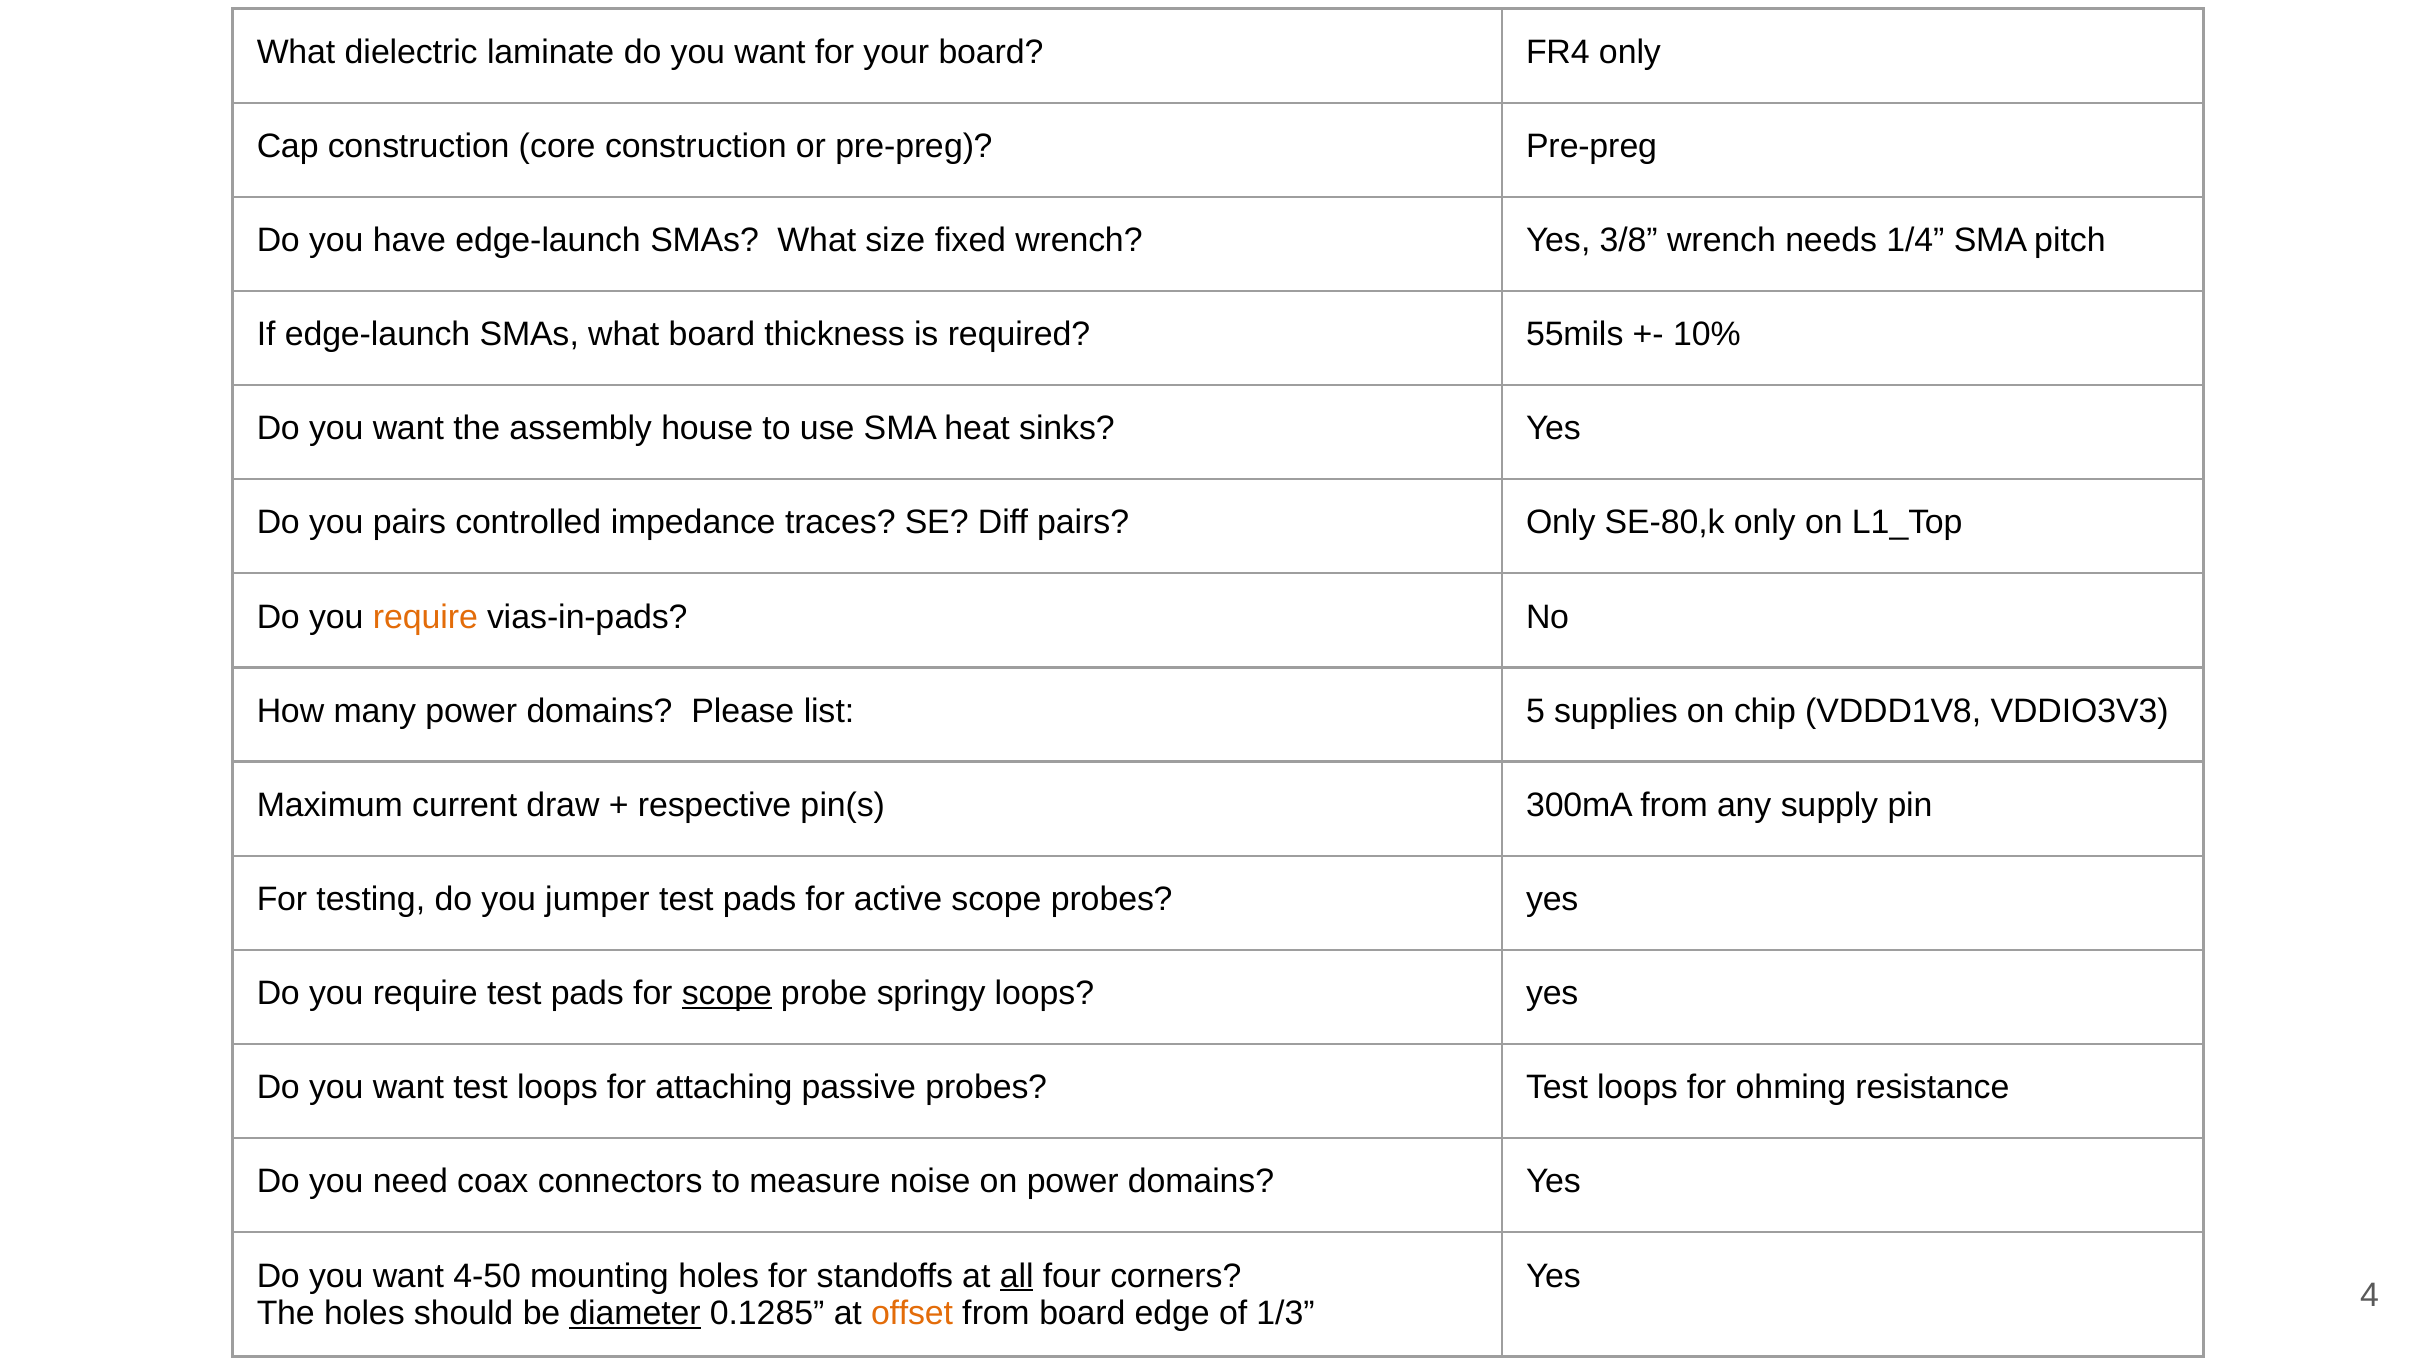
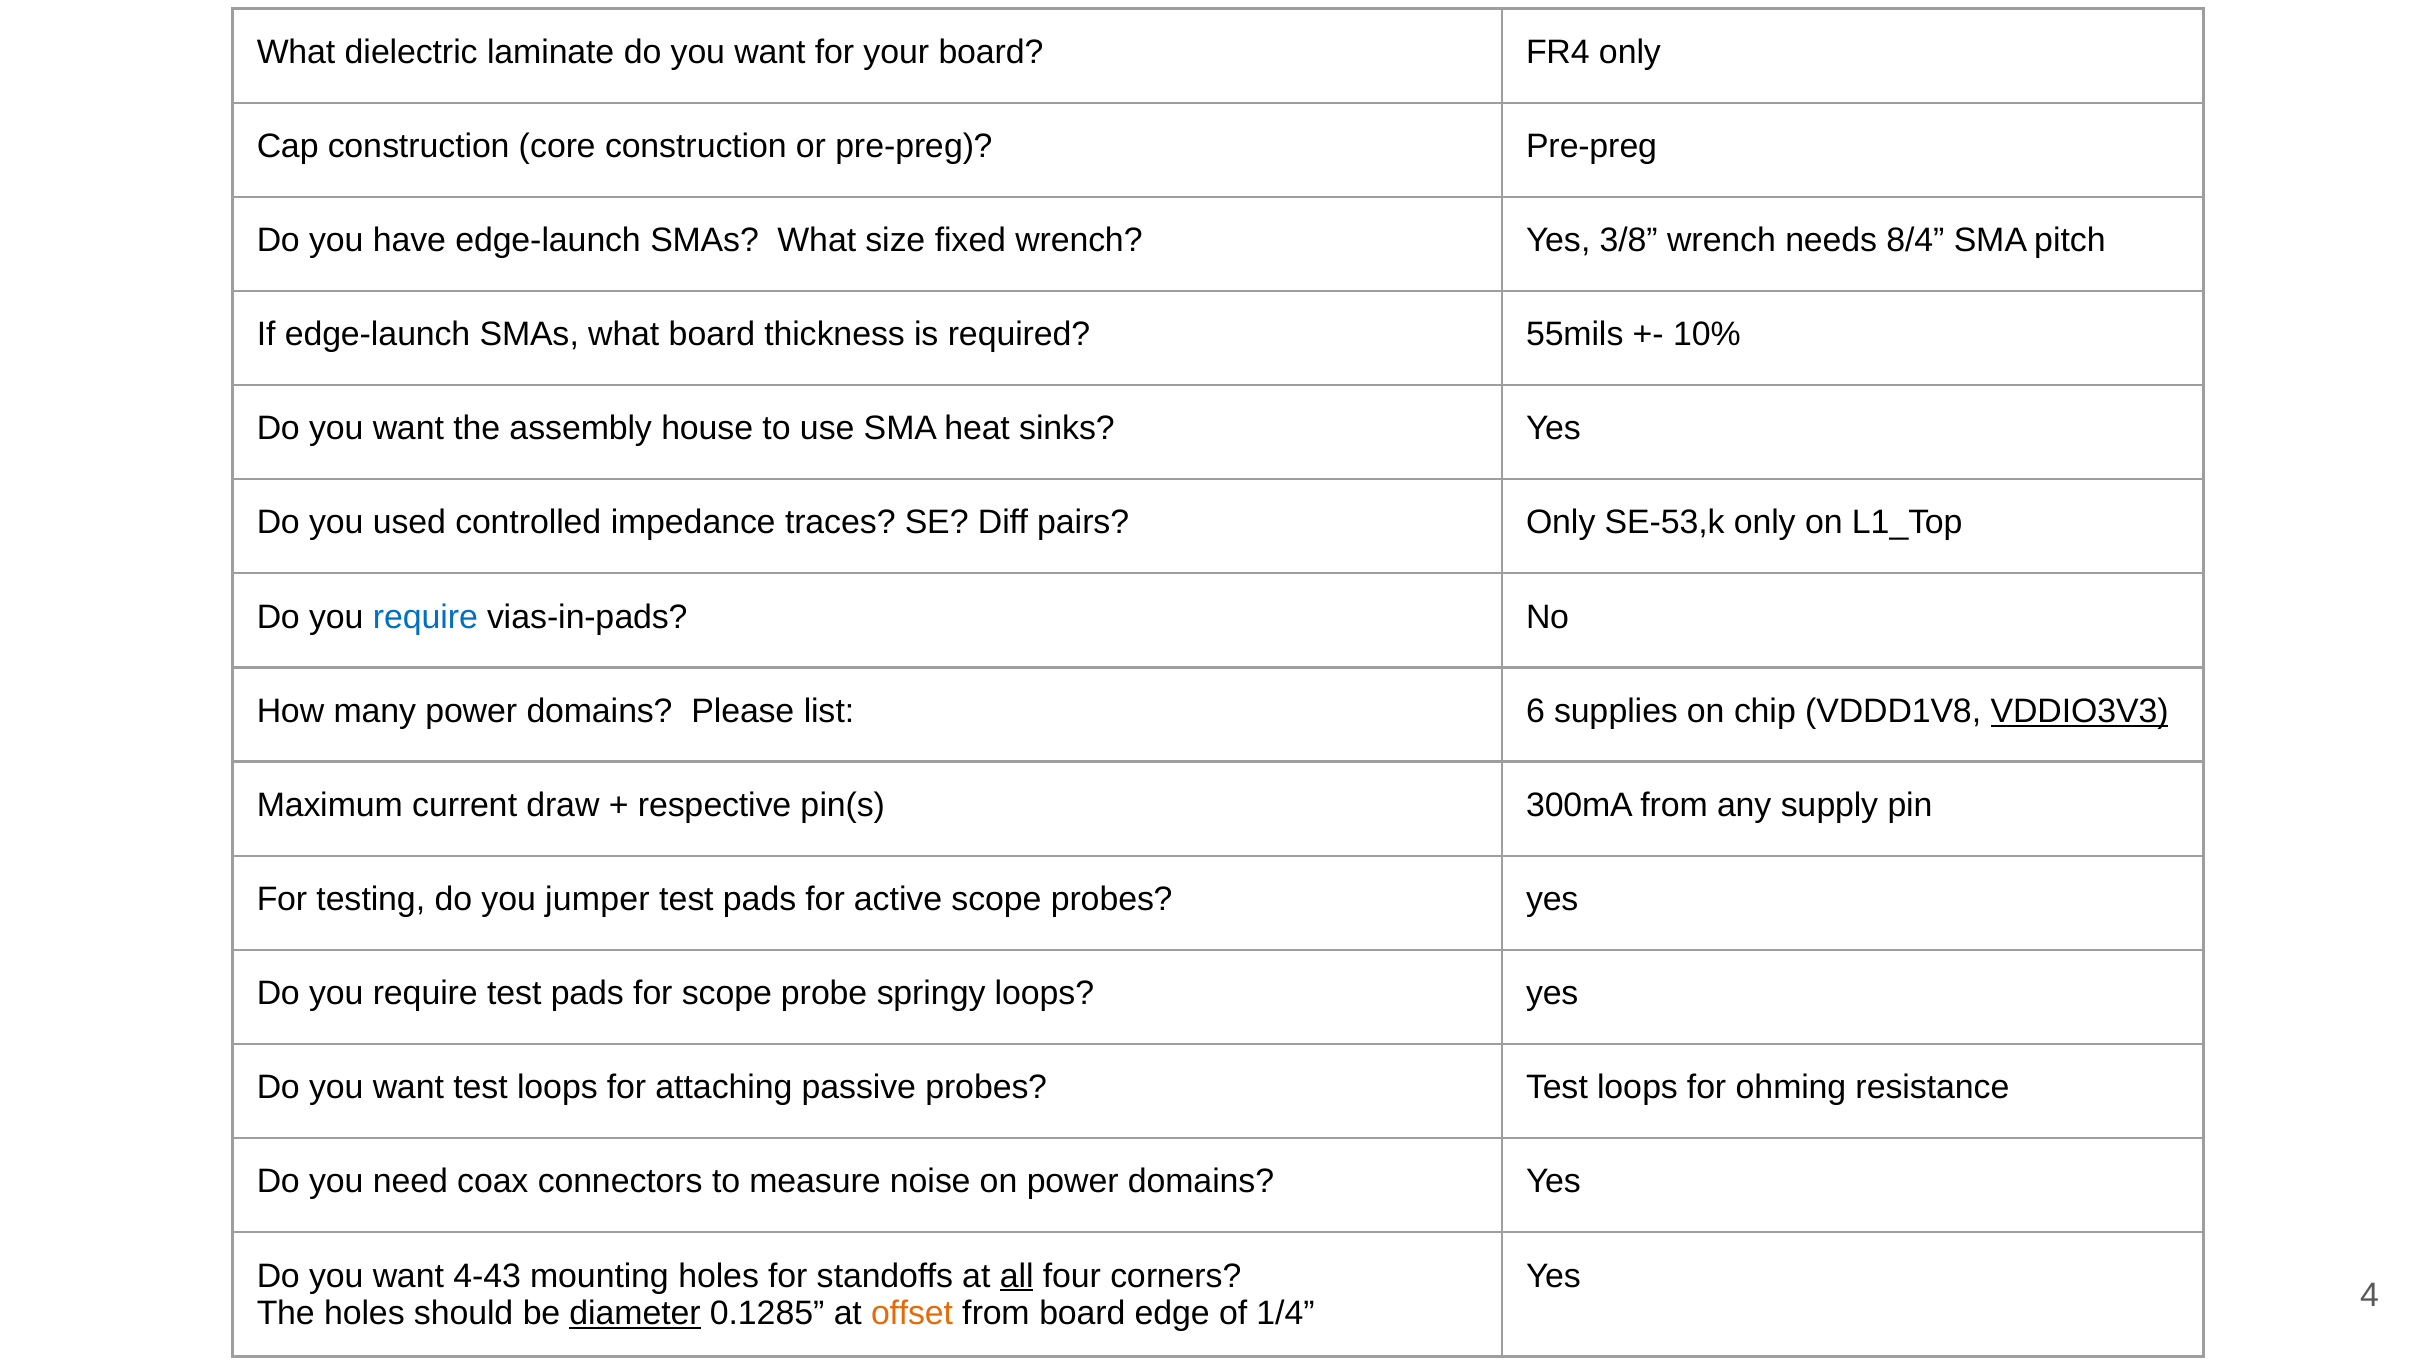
1/4: 1/4 -> 8/4
you pairs: pairs -> used
SE-80,k: SE-80,k -> SE-53,k
require at (425, 617) colour: orange -> blue
5: 5 -> 6
VDDIO3V3 underline: none -> present
scope at (727, 993) underline: present -> none
4-50: 4-50 -> 4-43
1/3: 1/3 -> 1/4
